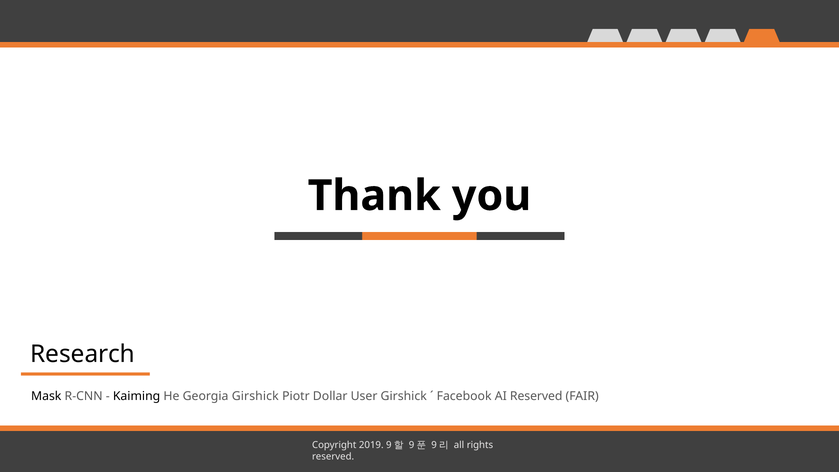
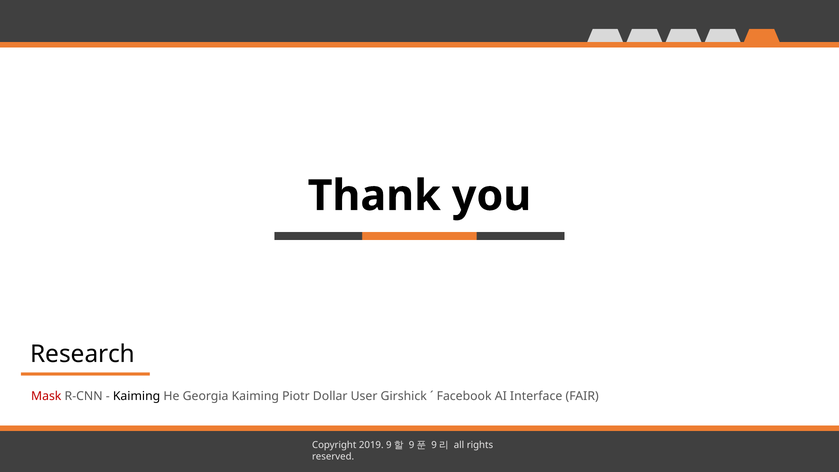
Mask colour: black -> red
Georgia Girshick: Girshick -> Kaiming
AI Reserved: Reserved -> Interface
